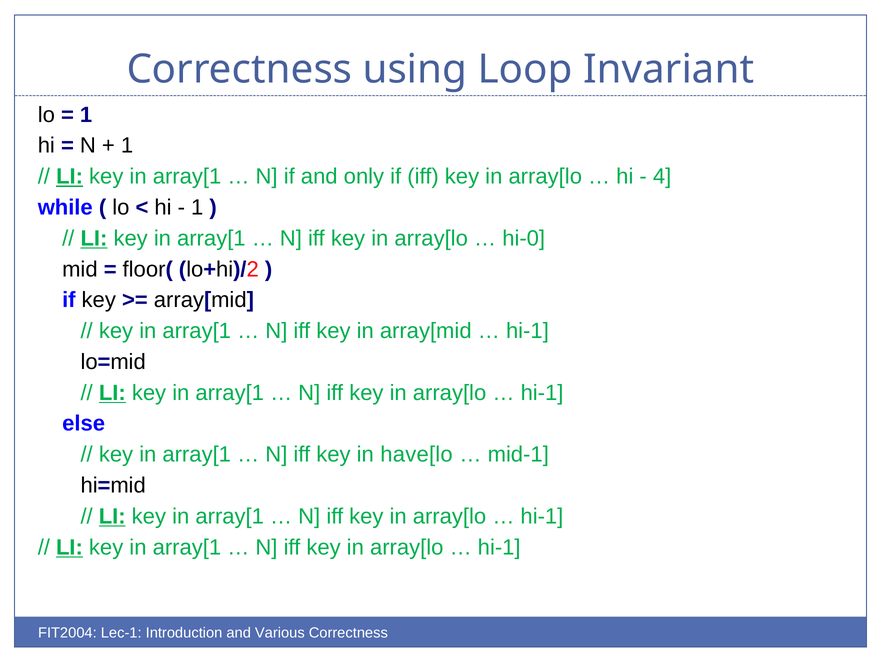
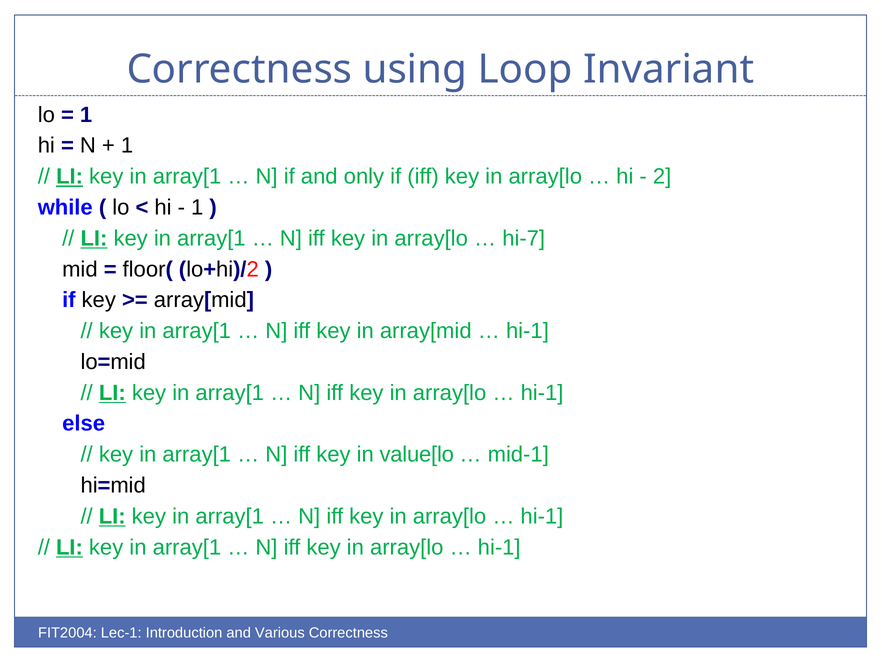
4: 4 -> 2
hi-0: hi-0 -> hi-7
have[lo: have[lo -> value[lo
